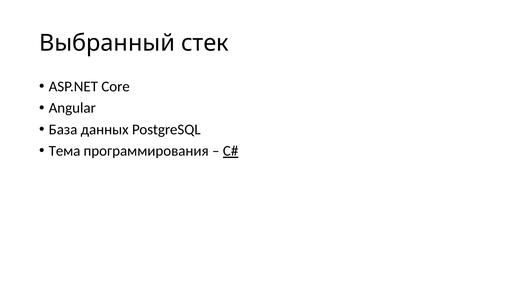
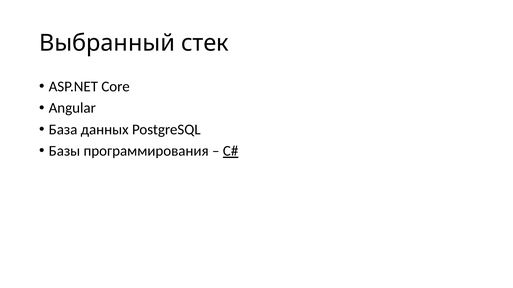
Тема: Тема -> Базы
